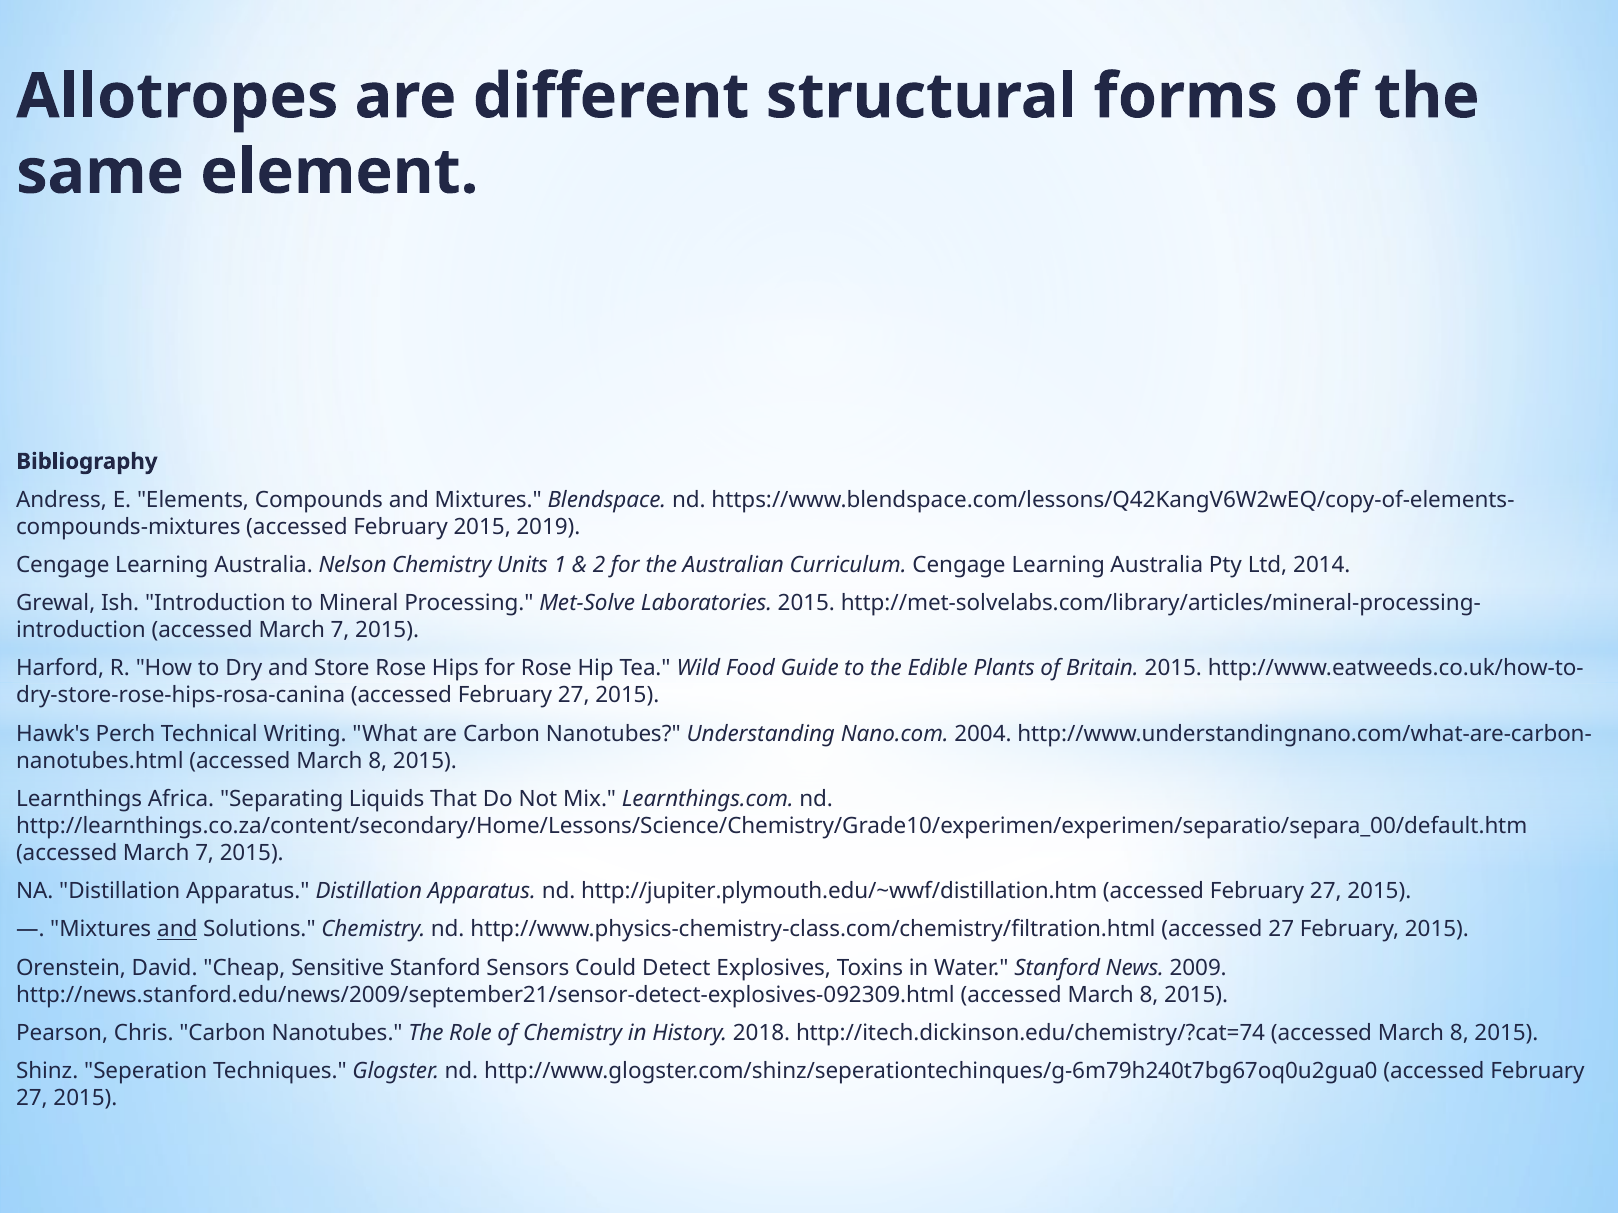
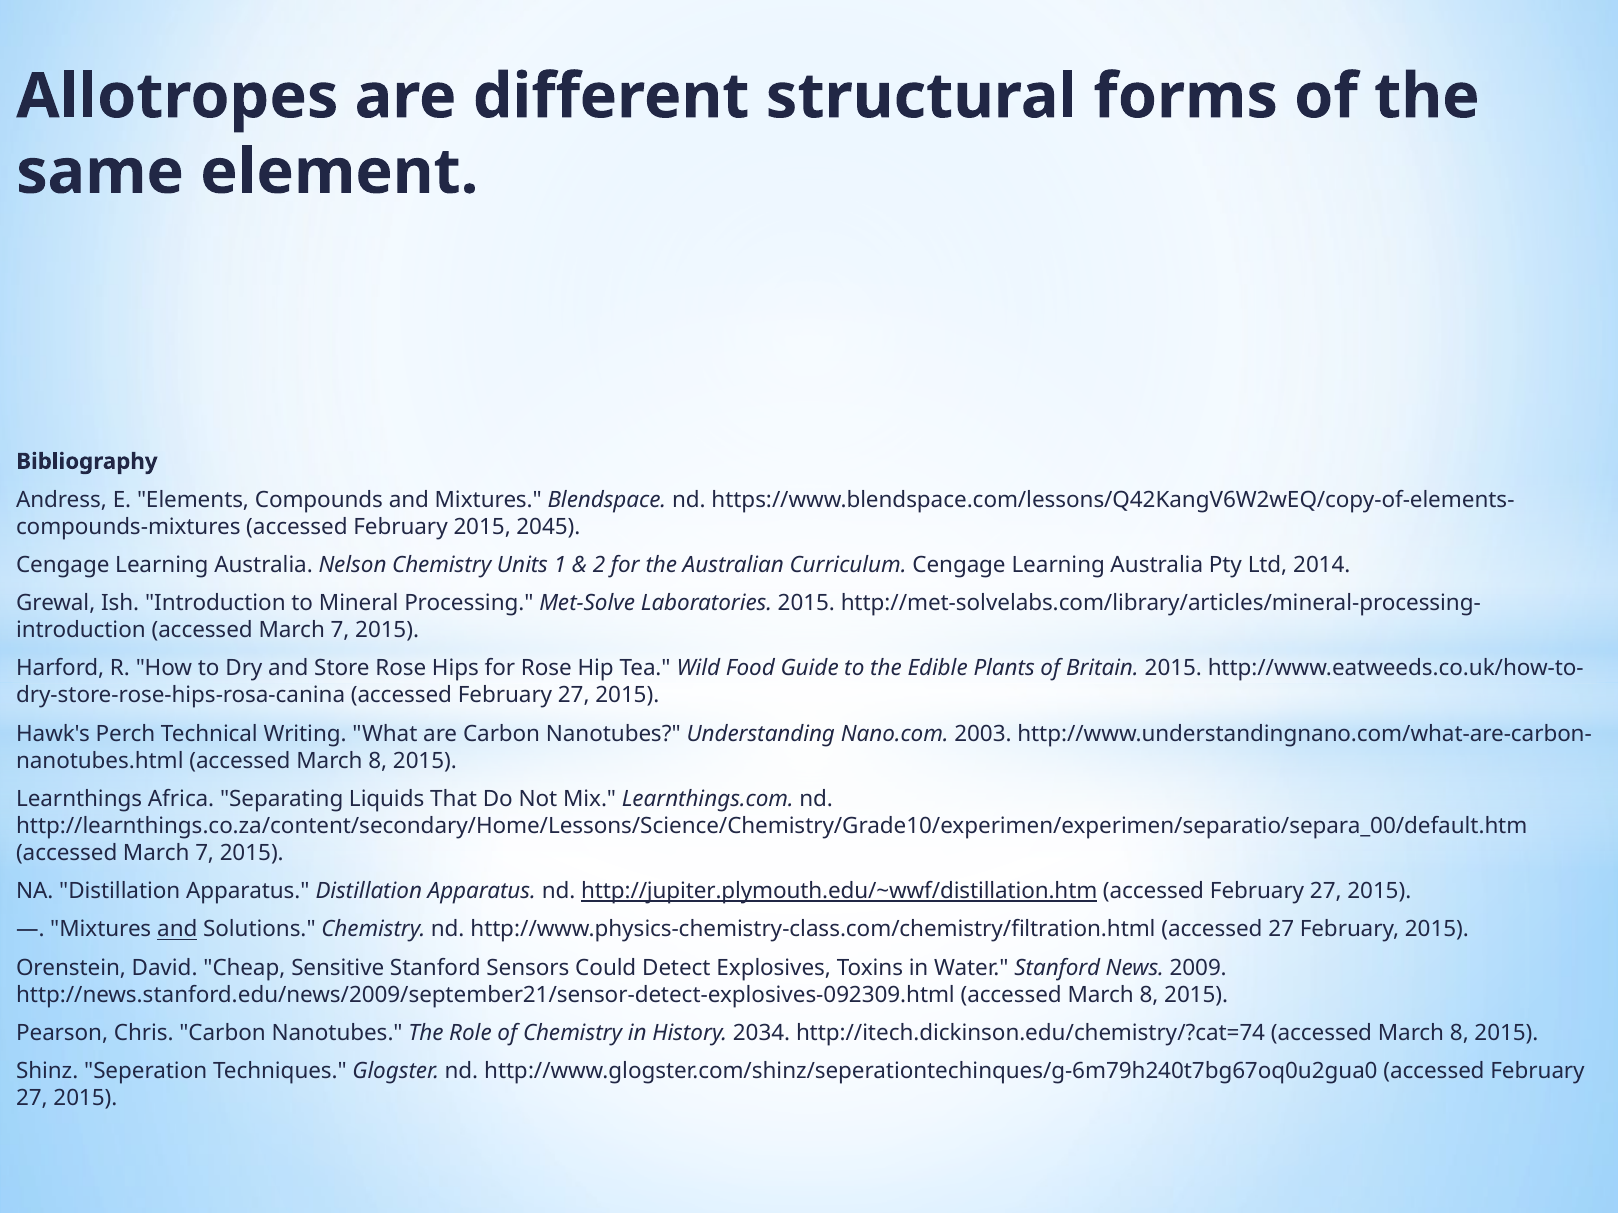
2019: 2019 -> 2045
2004: 2004 -> 2003
http://jupiter.plymouth.edu/~wwf/distillation.htm underline: none -> present
2018: 2018 -> 2034
